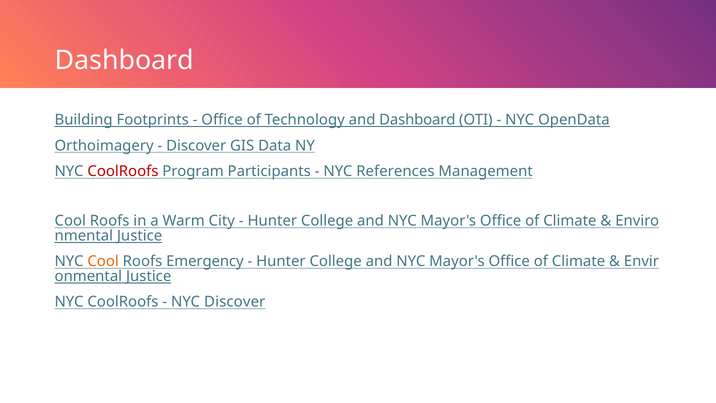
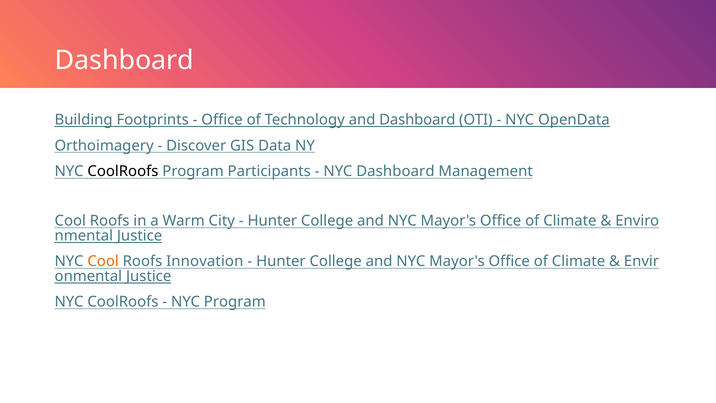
CoolRoofs at (123, 171) colour: red -> black
NYC References: References -> Dashboard
Emergency: Emergency -> Innovation
NYC Discover: Discover -> Program
